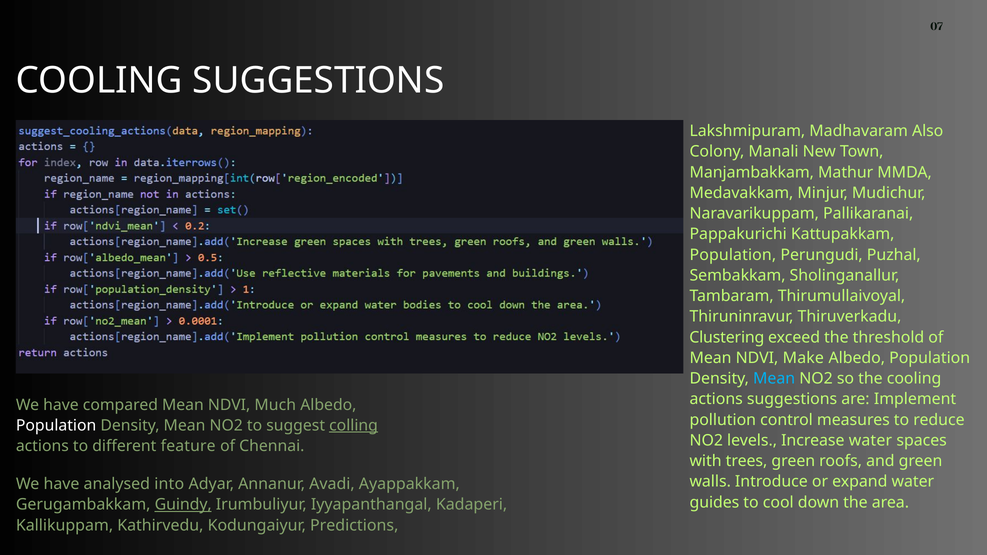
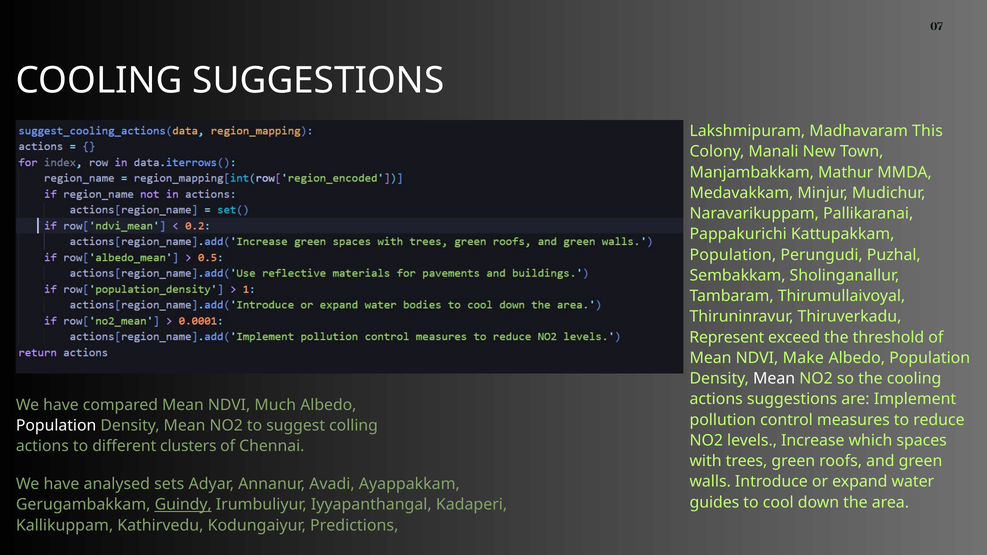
Also: Also -> This
Clustering: Clustering -> Represent
Mean at (774, 379) colour: light blue -> white
colling underline: present -> none
Increase water: water -> which
feature: feature -> clusters
into: into -> sets
